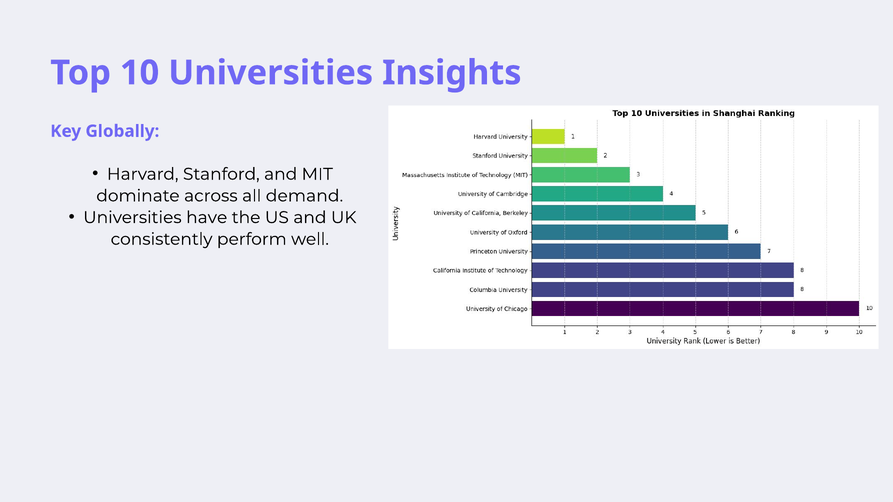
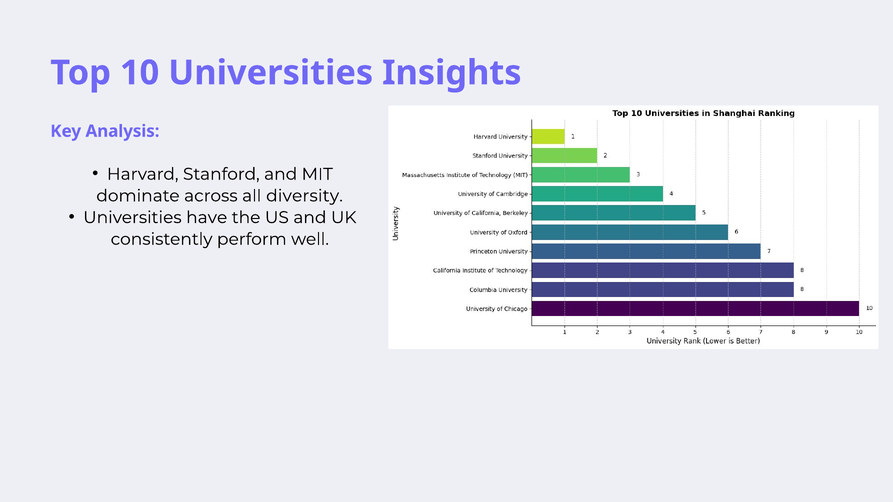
Globally: Globally -> Analysis
demand: demand -> diversity
